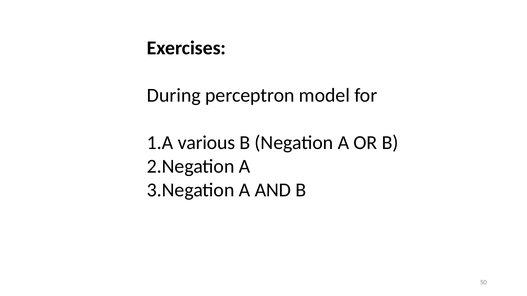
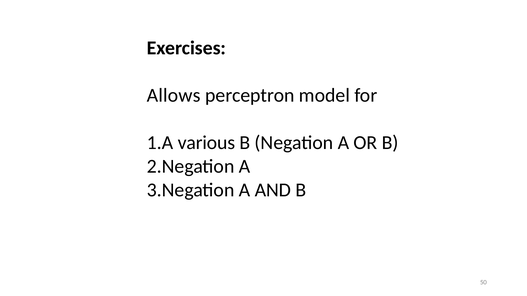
During: During -> Allows
